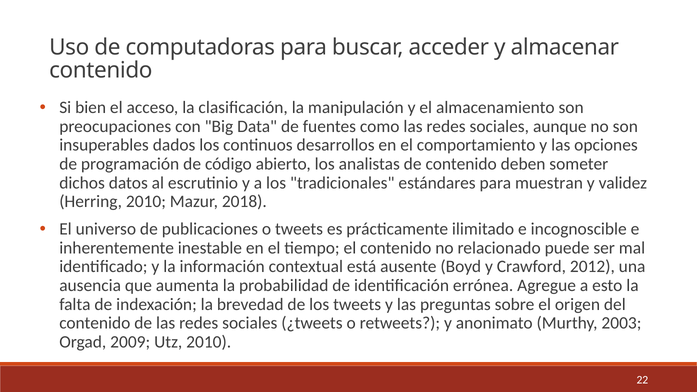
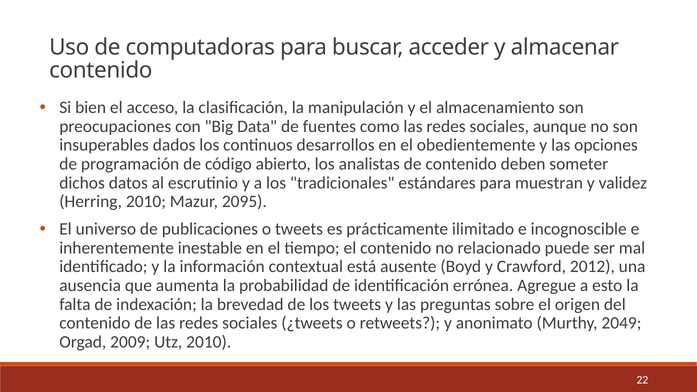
comportamiento: comportamiento -> obedientemente
2018: 2018 -> 2095
2003: 2003 -> 2049
